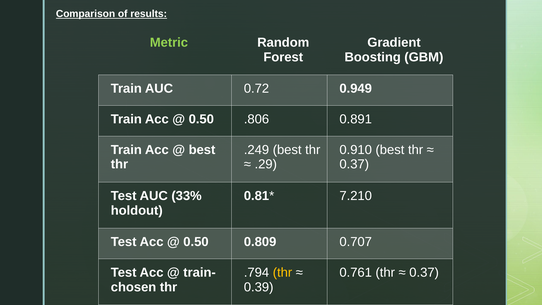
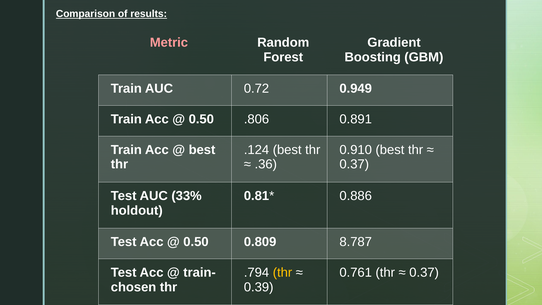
Metric colour: light green -> pink
.249: .249 -> .124
.29: .29 -> .36
7.210: 7.210 -> 0.886
0.707: 0.707 -> 8.787
